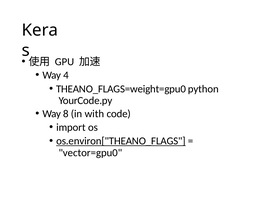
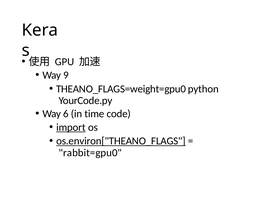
4: 4 -> 9
8: 8 -> 6
with: with -> time
import underline: none -> present
vector=gpu0: vector=gpu0 -> rabbit=gpu0
